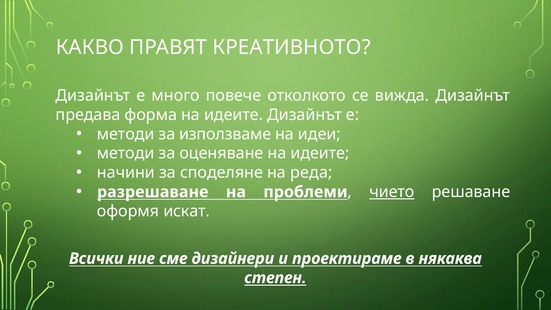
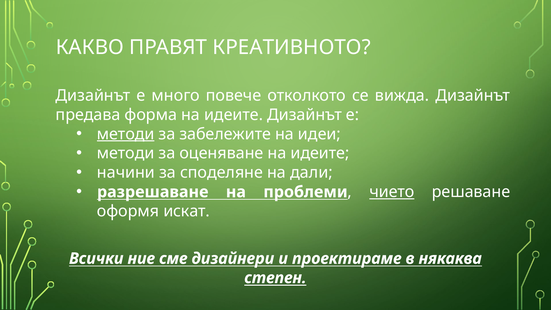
методи at (126, 134) underline: none -> present
използваме: използваме -> забележите
реда: реда -> дали
